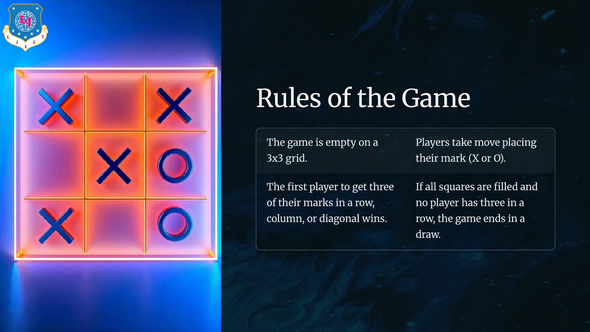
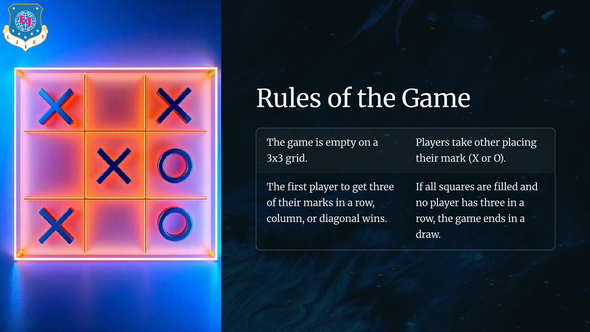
move: move -> other
